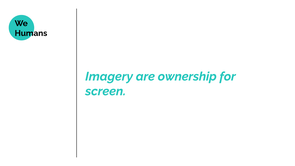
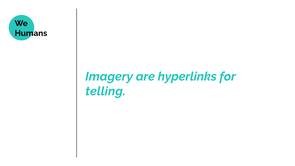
ownership: ownership -> hyperlinks
screen: screen -> telling
